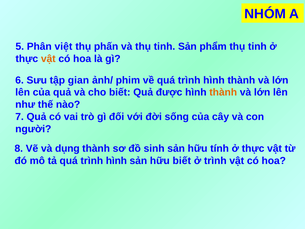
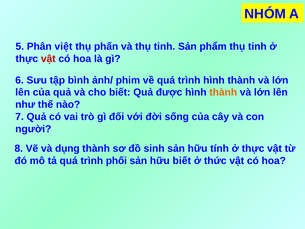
vật at (48, 59) colour: orange -> red
gian: gian -> bình
tả quá trình hình: hình -> phối
ở trình: trình -> thức
